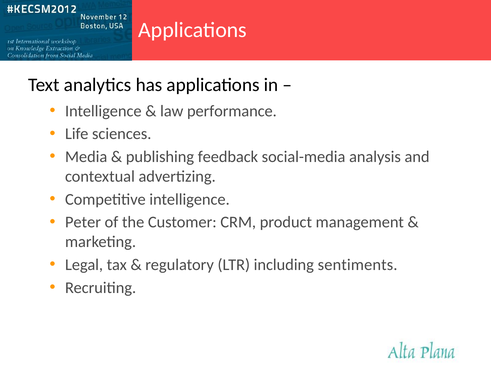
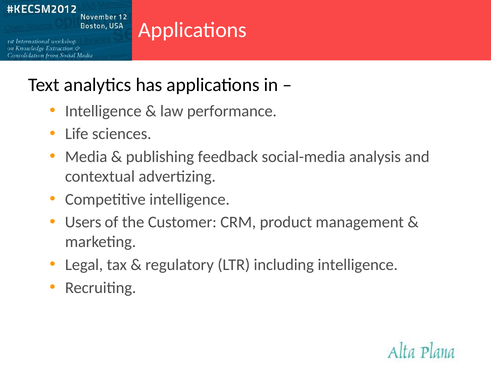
Peter: Peter -> Users
including sentiments: sentiments -> intelligence
